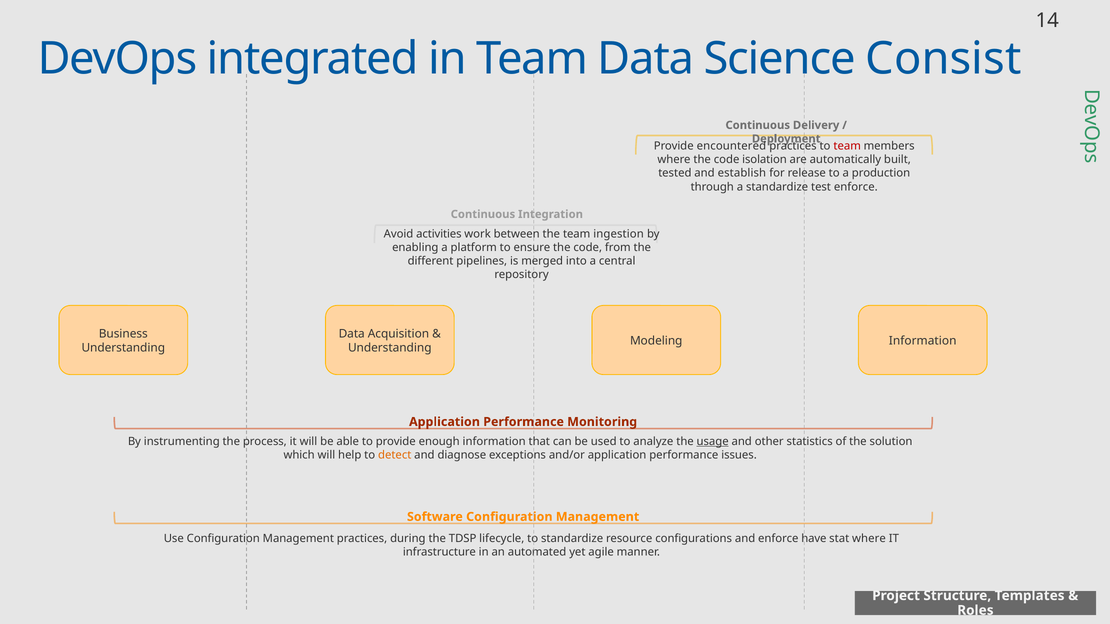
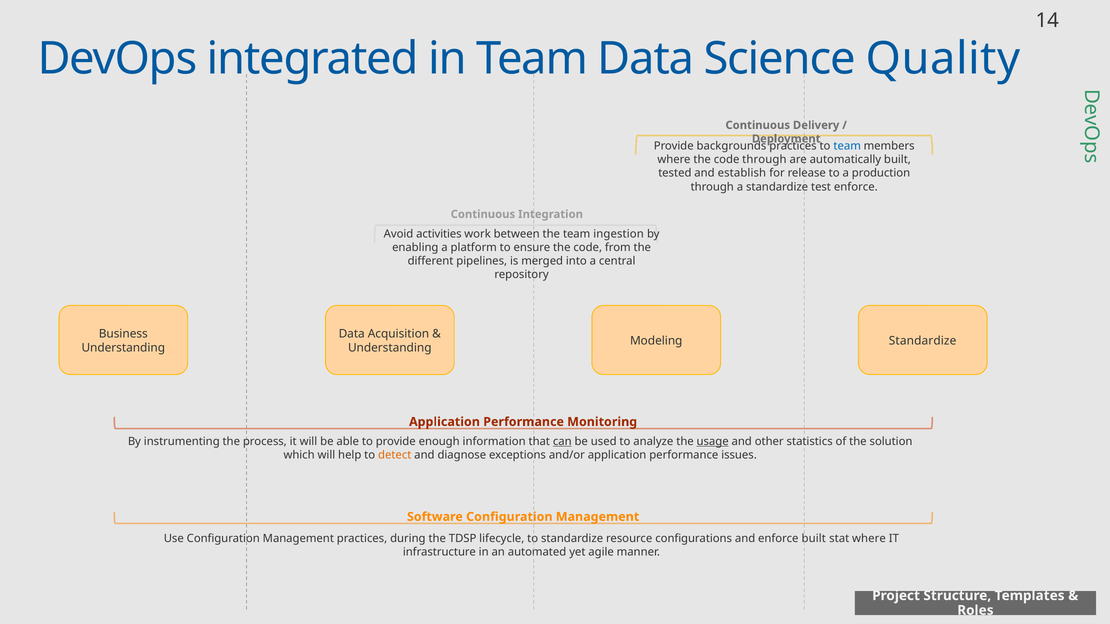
Consist: Consist -> Quality
encountered: encountered -> backgrounds
team at (847, 146) colour: red -> blue
code isolation: isolation -> through
Modeling Information: Information -> Standardize
can underline: none -> present
enforce have: have -> built
